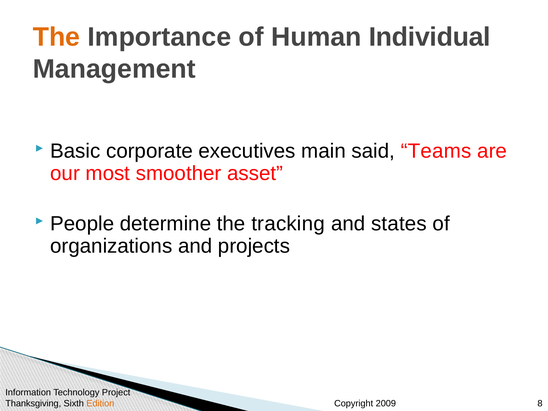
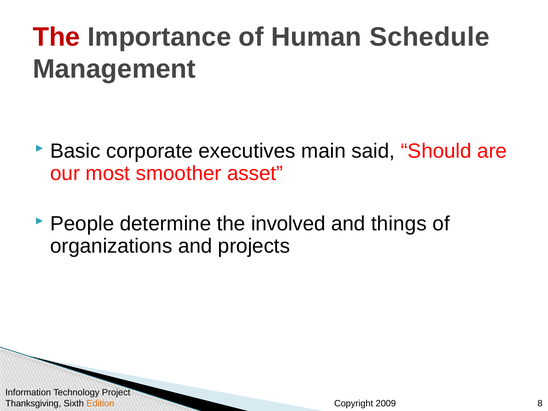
The at (56, 37) colour: orange -> red
Individual: Individual -> Schedule
Teams: Teams -> Should
tracking: tracking -> involved
states: states -> things
